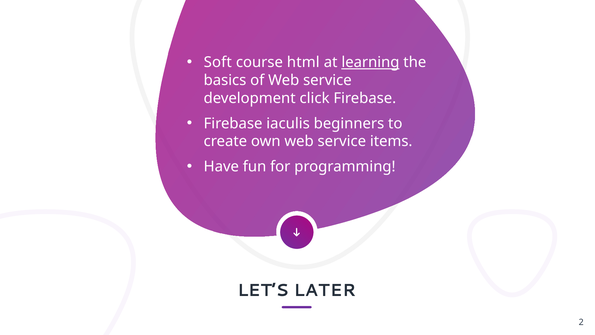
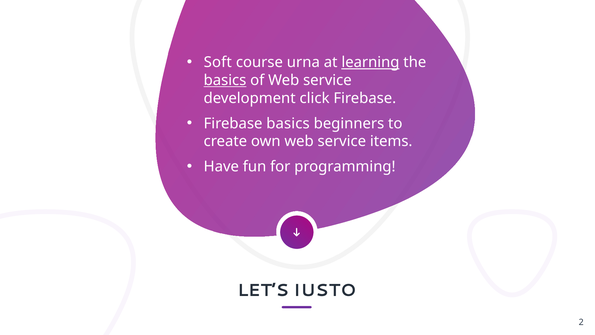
html: html -> urna
basics at (225, 80) underline: none -> present
Firebase iaculis: iaculis -> basics
LATER: LATER -> IUSTO
